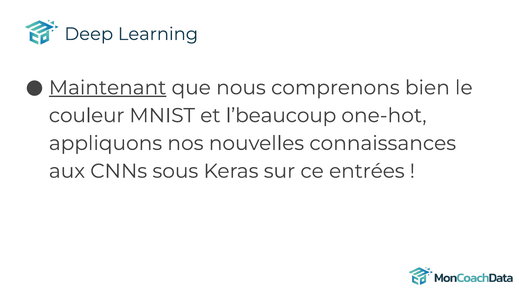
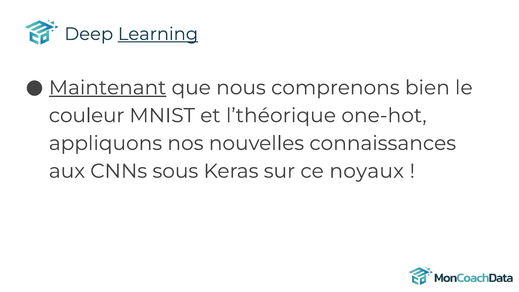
Learning underline: none -> present
l’beaucoup: l’beaucoup -> l’théorique
entrées: entrées -> noyaux
